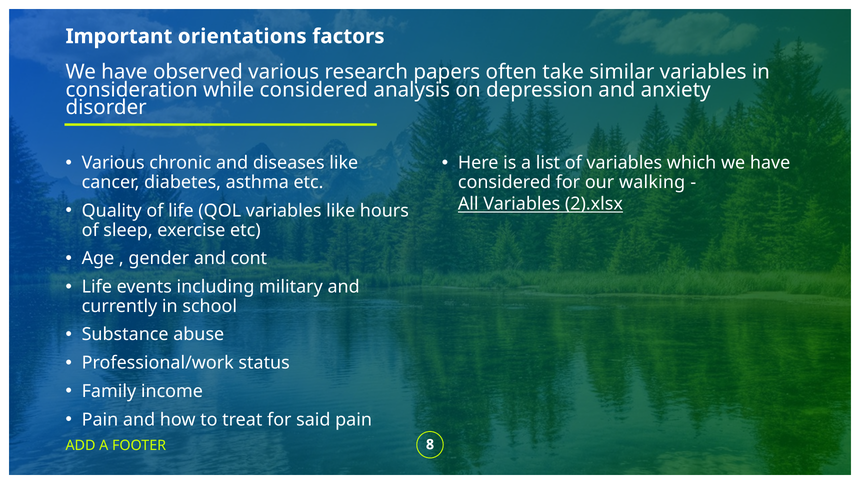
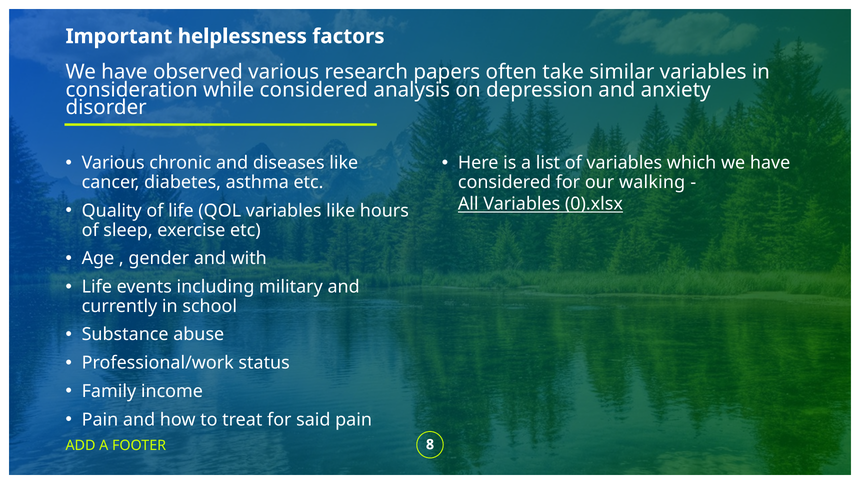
orientations: orientations -> helplessness
2).xlsx: 2).xlsx -> 0).xlsx
cont: cont -> with
